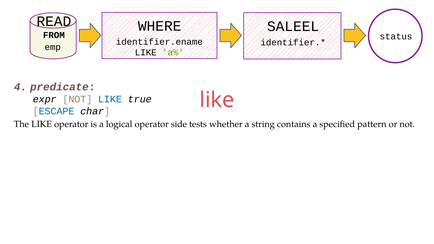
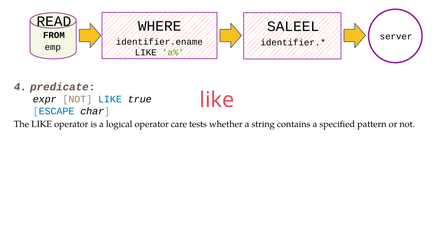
status: status -> server
side: side -> care
